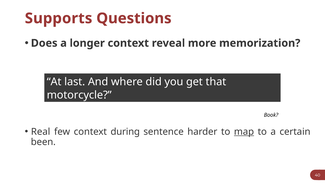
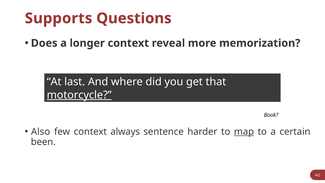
motorcycle underline: none -> present
Real: Real -> Also
during: during -> always
